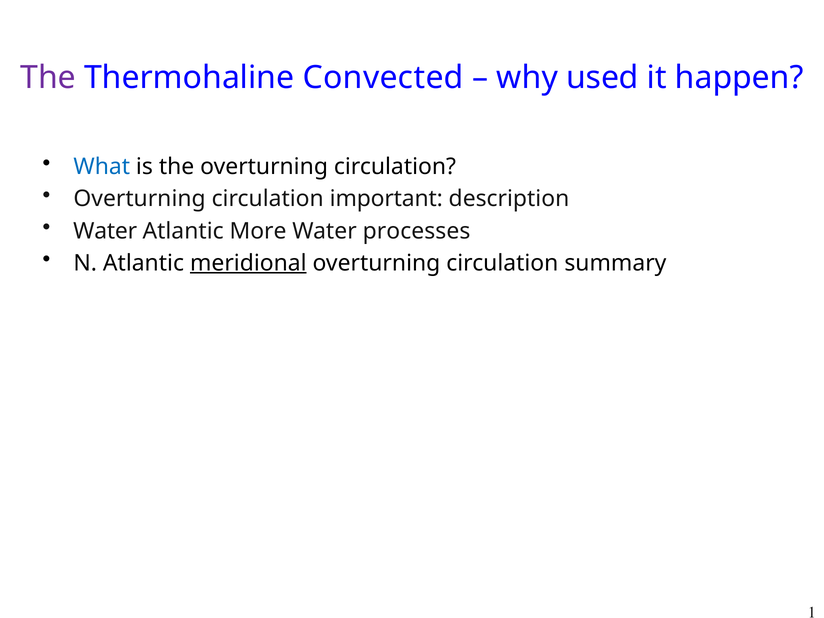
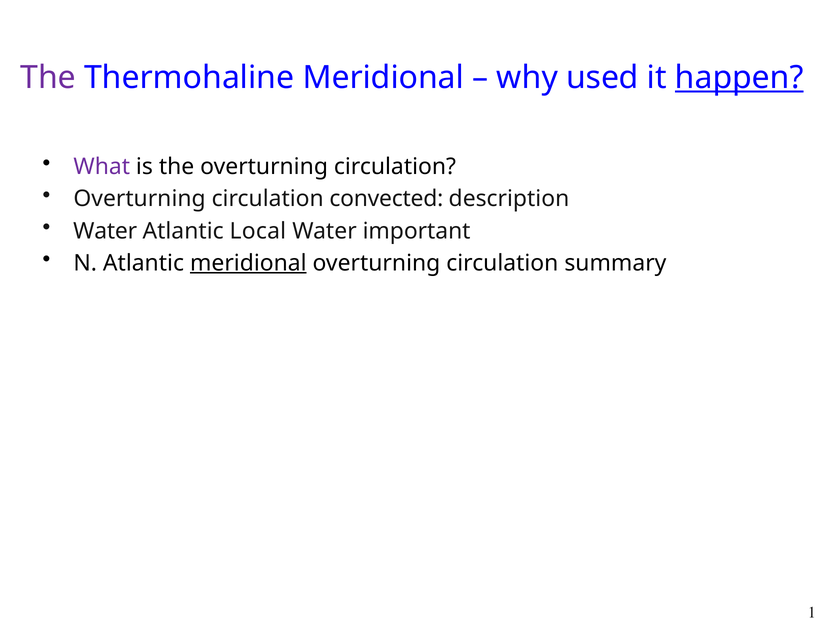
Thermohaline Convected: Convected -> Meridional
happen underline: none -> present
What colour: blue -> purple
important: important -> convected
More: More -> Local
processes: processes -> important
